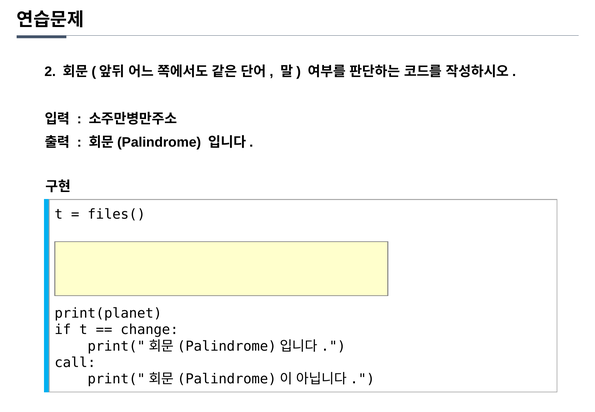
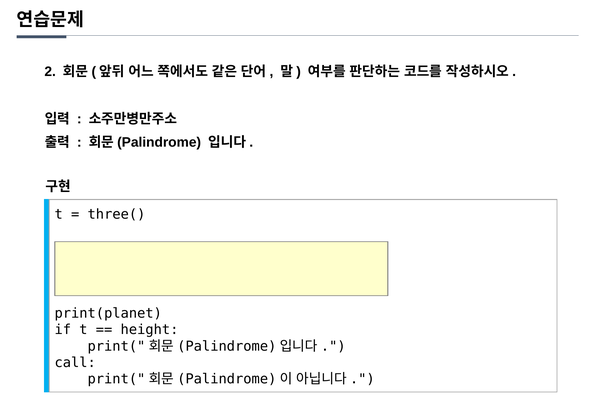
files(: files( -> three(
change: change -> height
